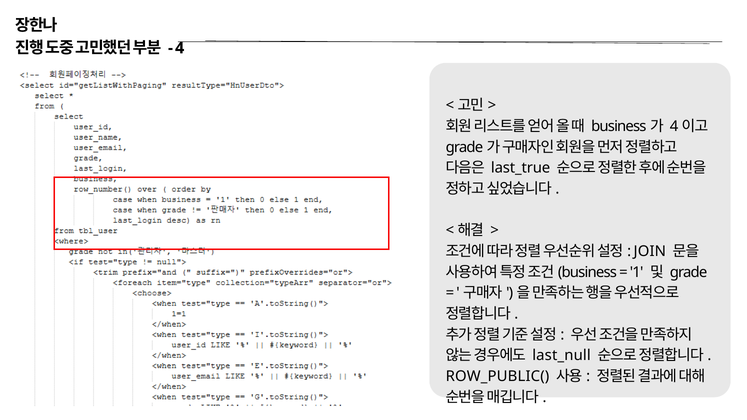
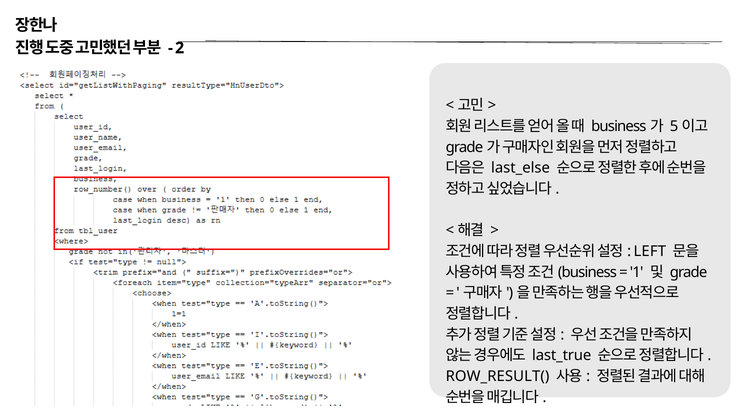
4 at (180, 48): 4 -> 2
4 at (674, 126): 4 -> 5
last_true: last_true -> last_else
JOIN: JOIN -> LEFT
last_null: last_null -> last_true
ROW_PUBLIC(: ROW_PUBLIC( -> ROW_RESULT(
